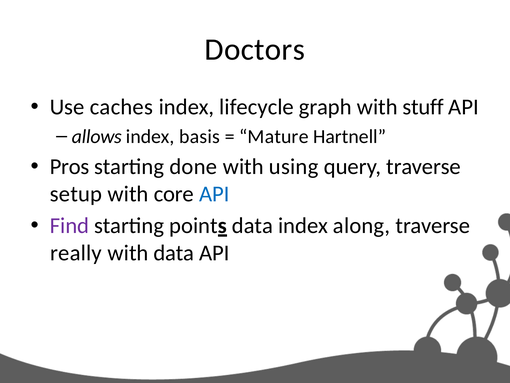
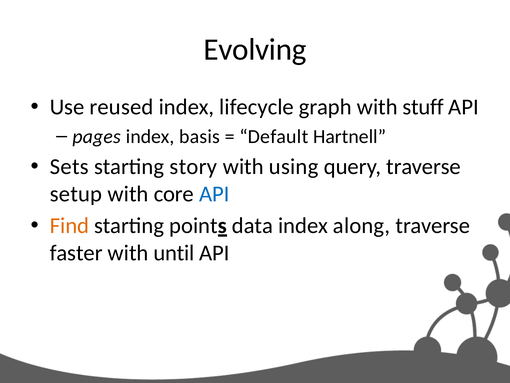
Doctors: Doctors -> Evolving
caches: caches -> reused
allows: allows -> pages
Mature: Mature -> Default
Pros: Pros -> Sets
done: done -> story
Find colour: purple -> orange
really: really -> faster
with data: data -> until
